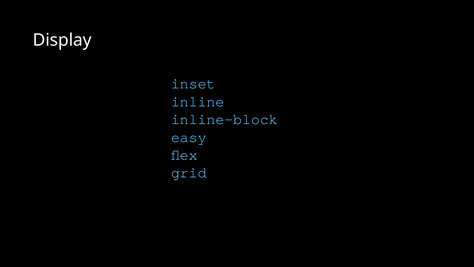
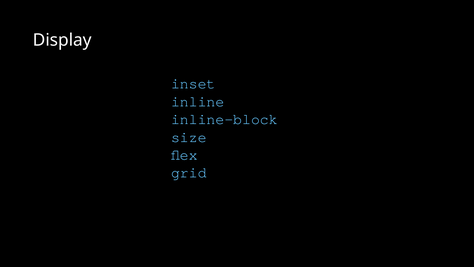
easy: easy -> size
